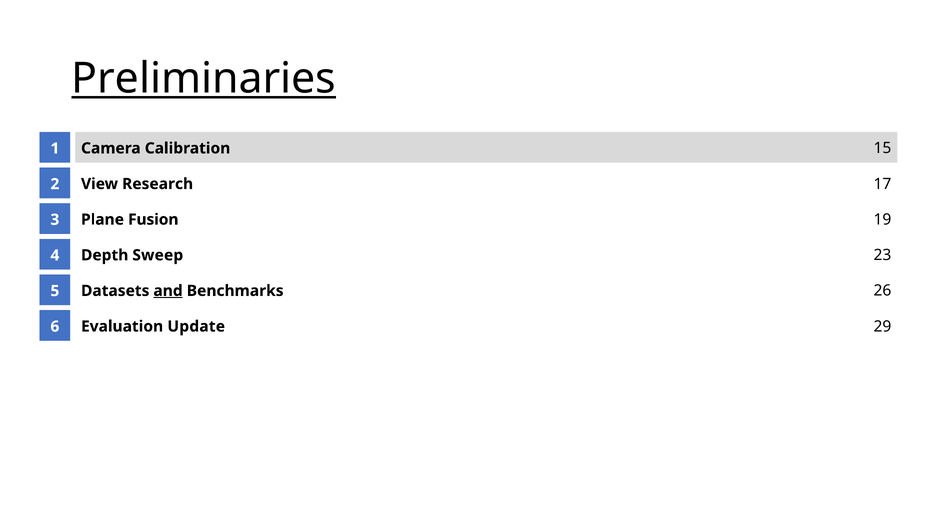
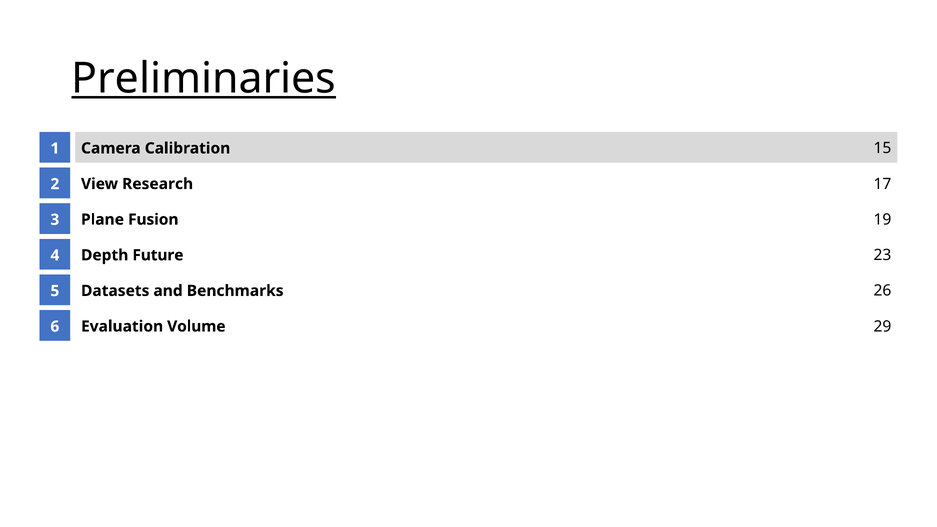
Sweep: Sweep -> Future
and underline: present -> none
Update: Update -> Volume
